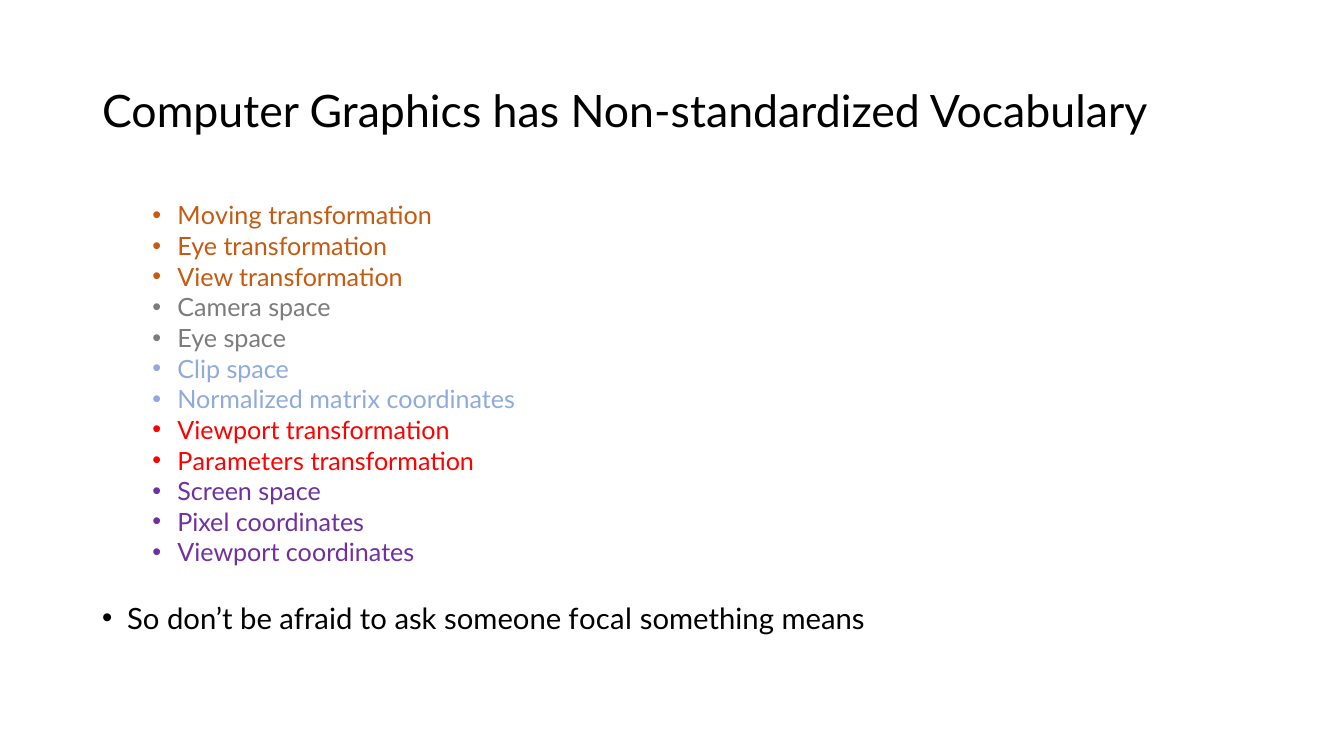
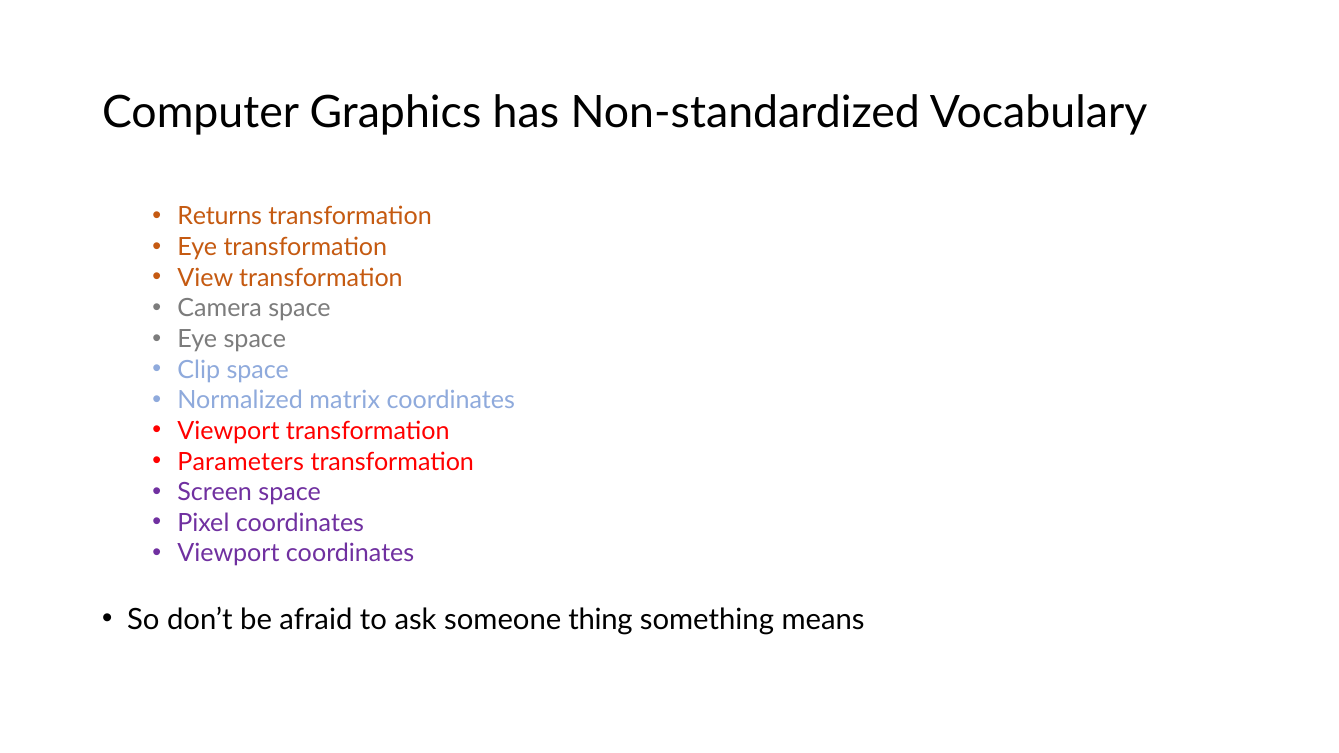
Moving: Moving -> Returns
focal: focal -> thing
